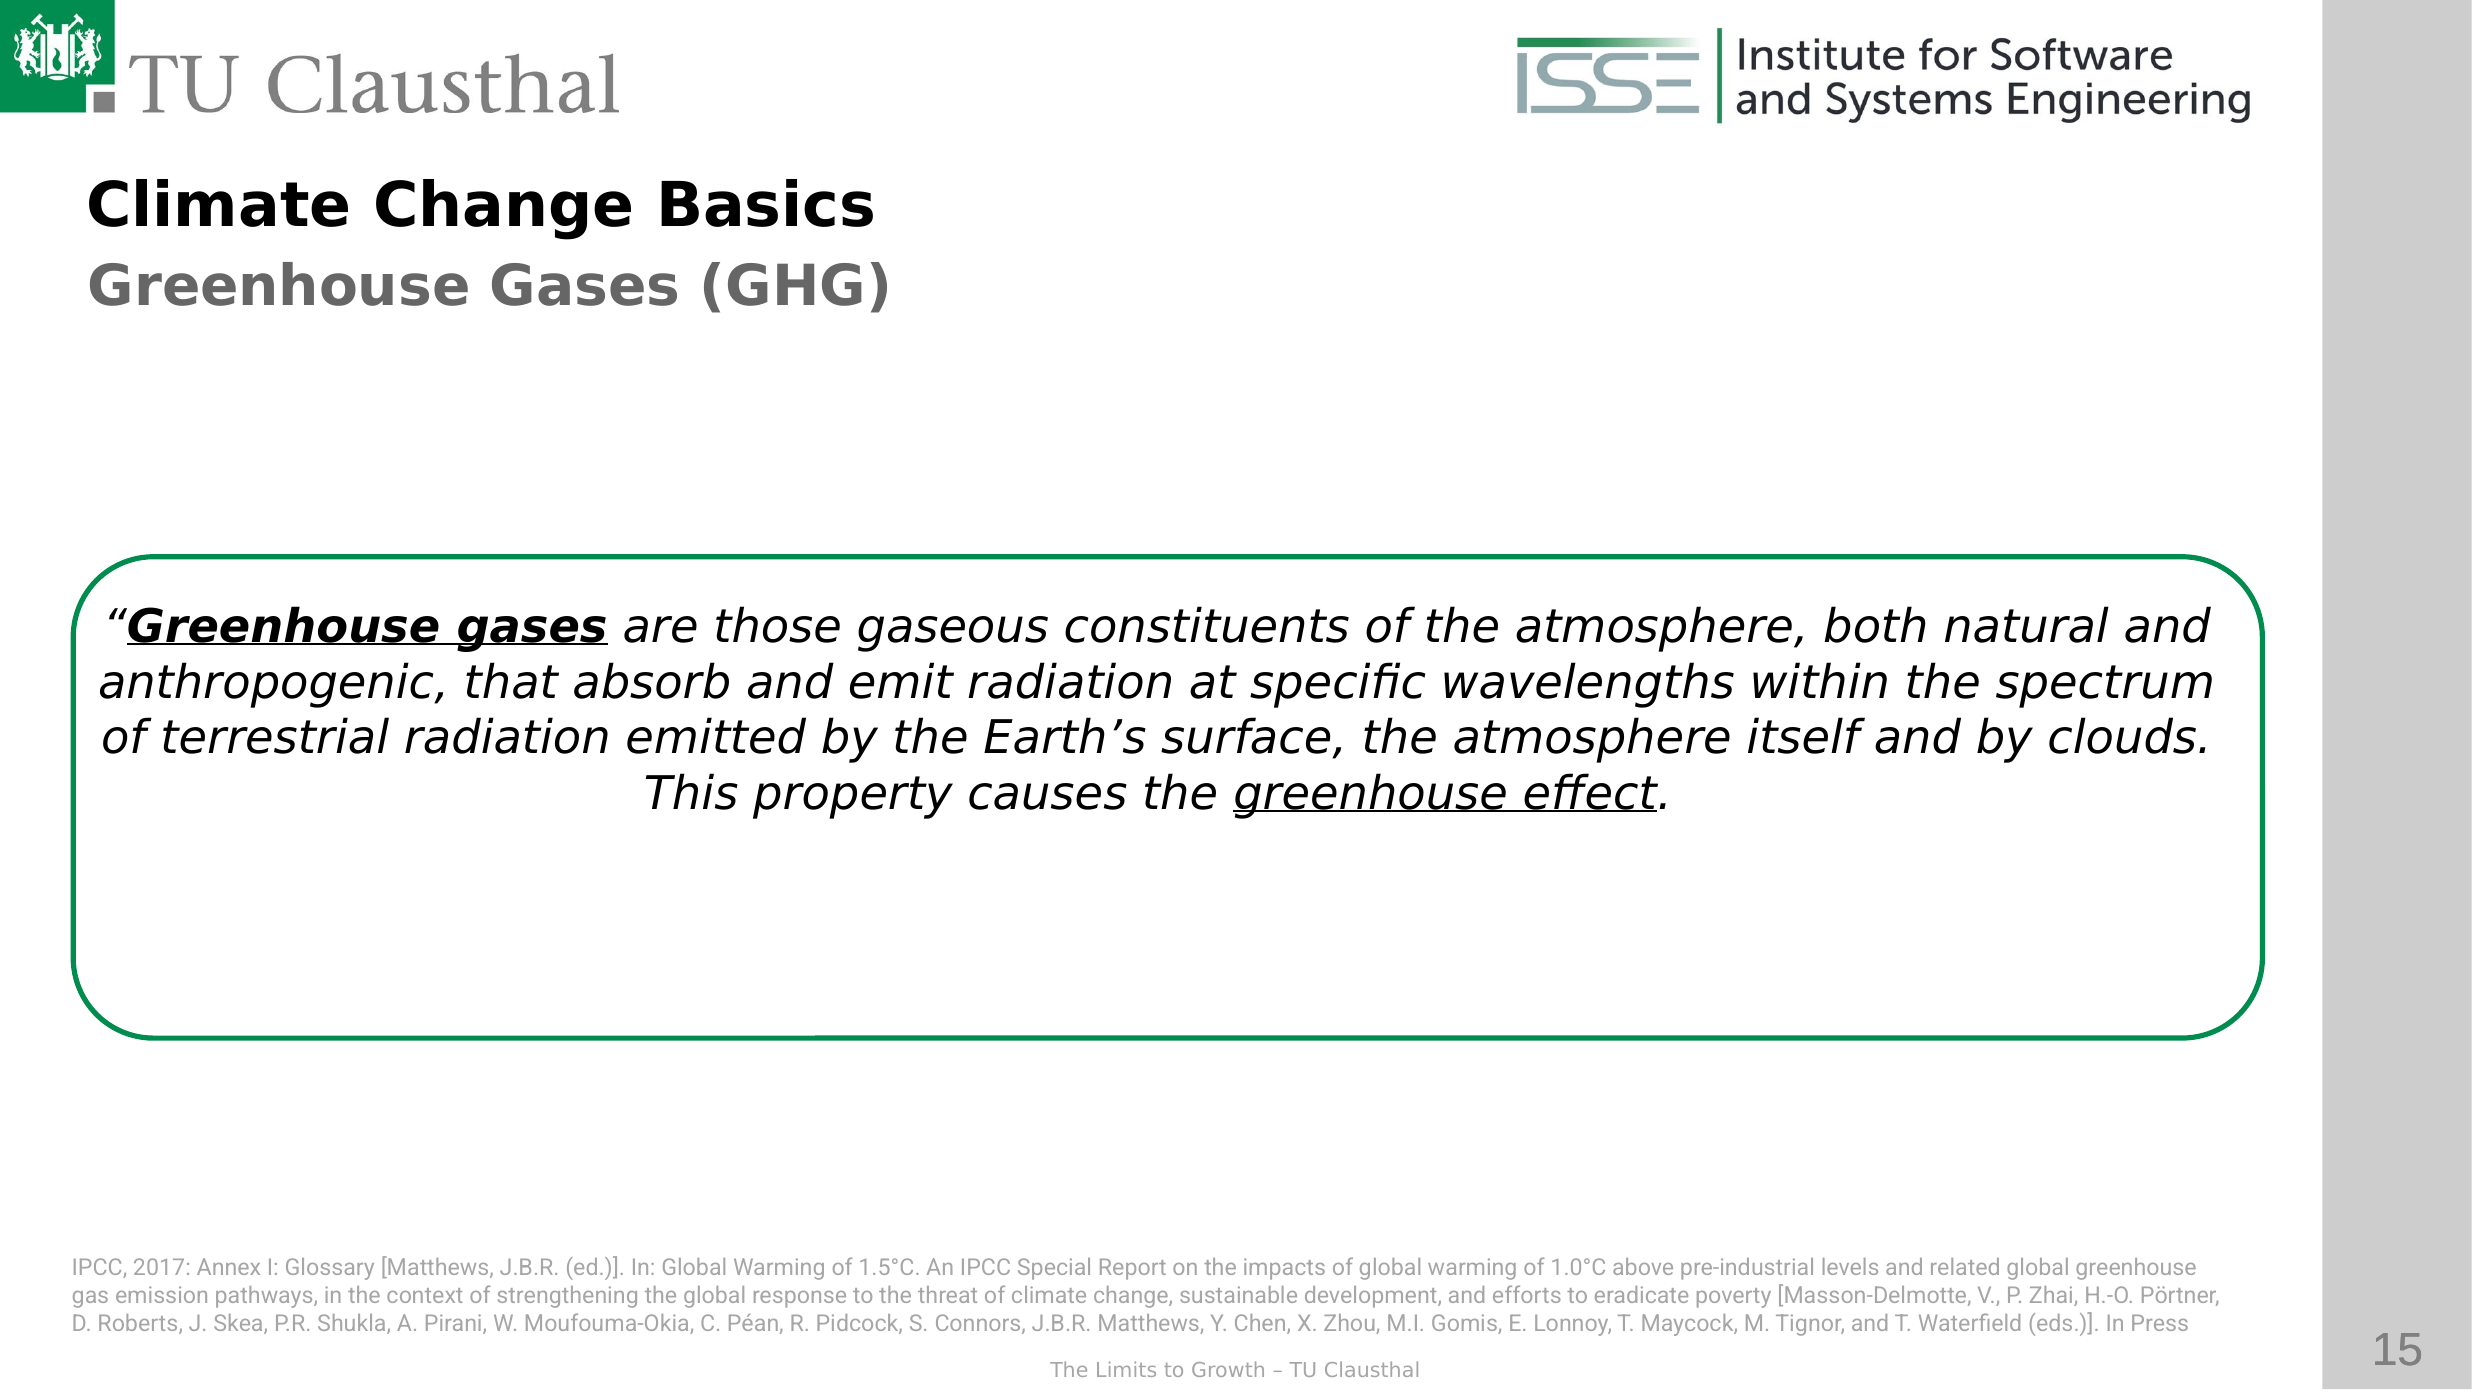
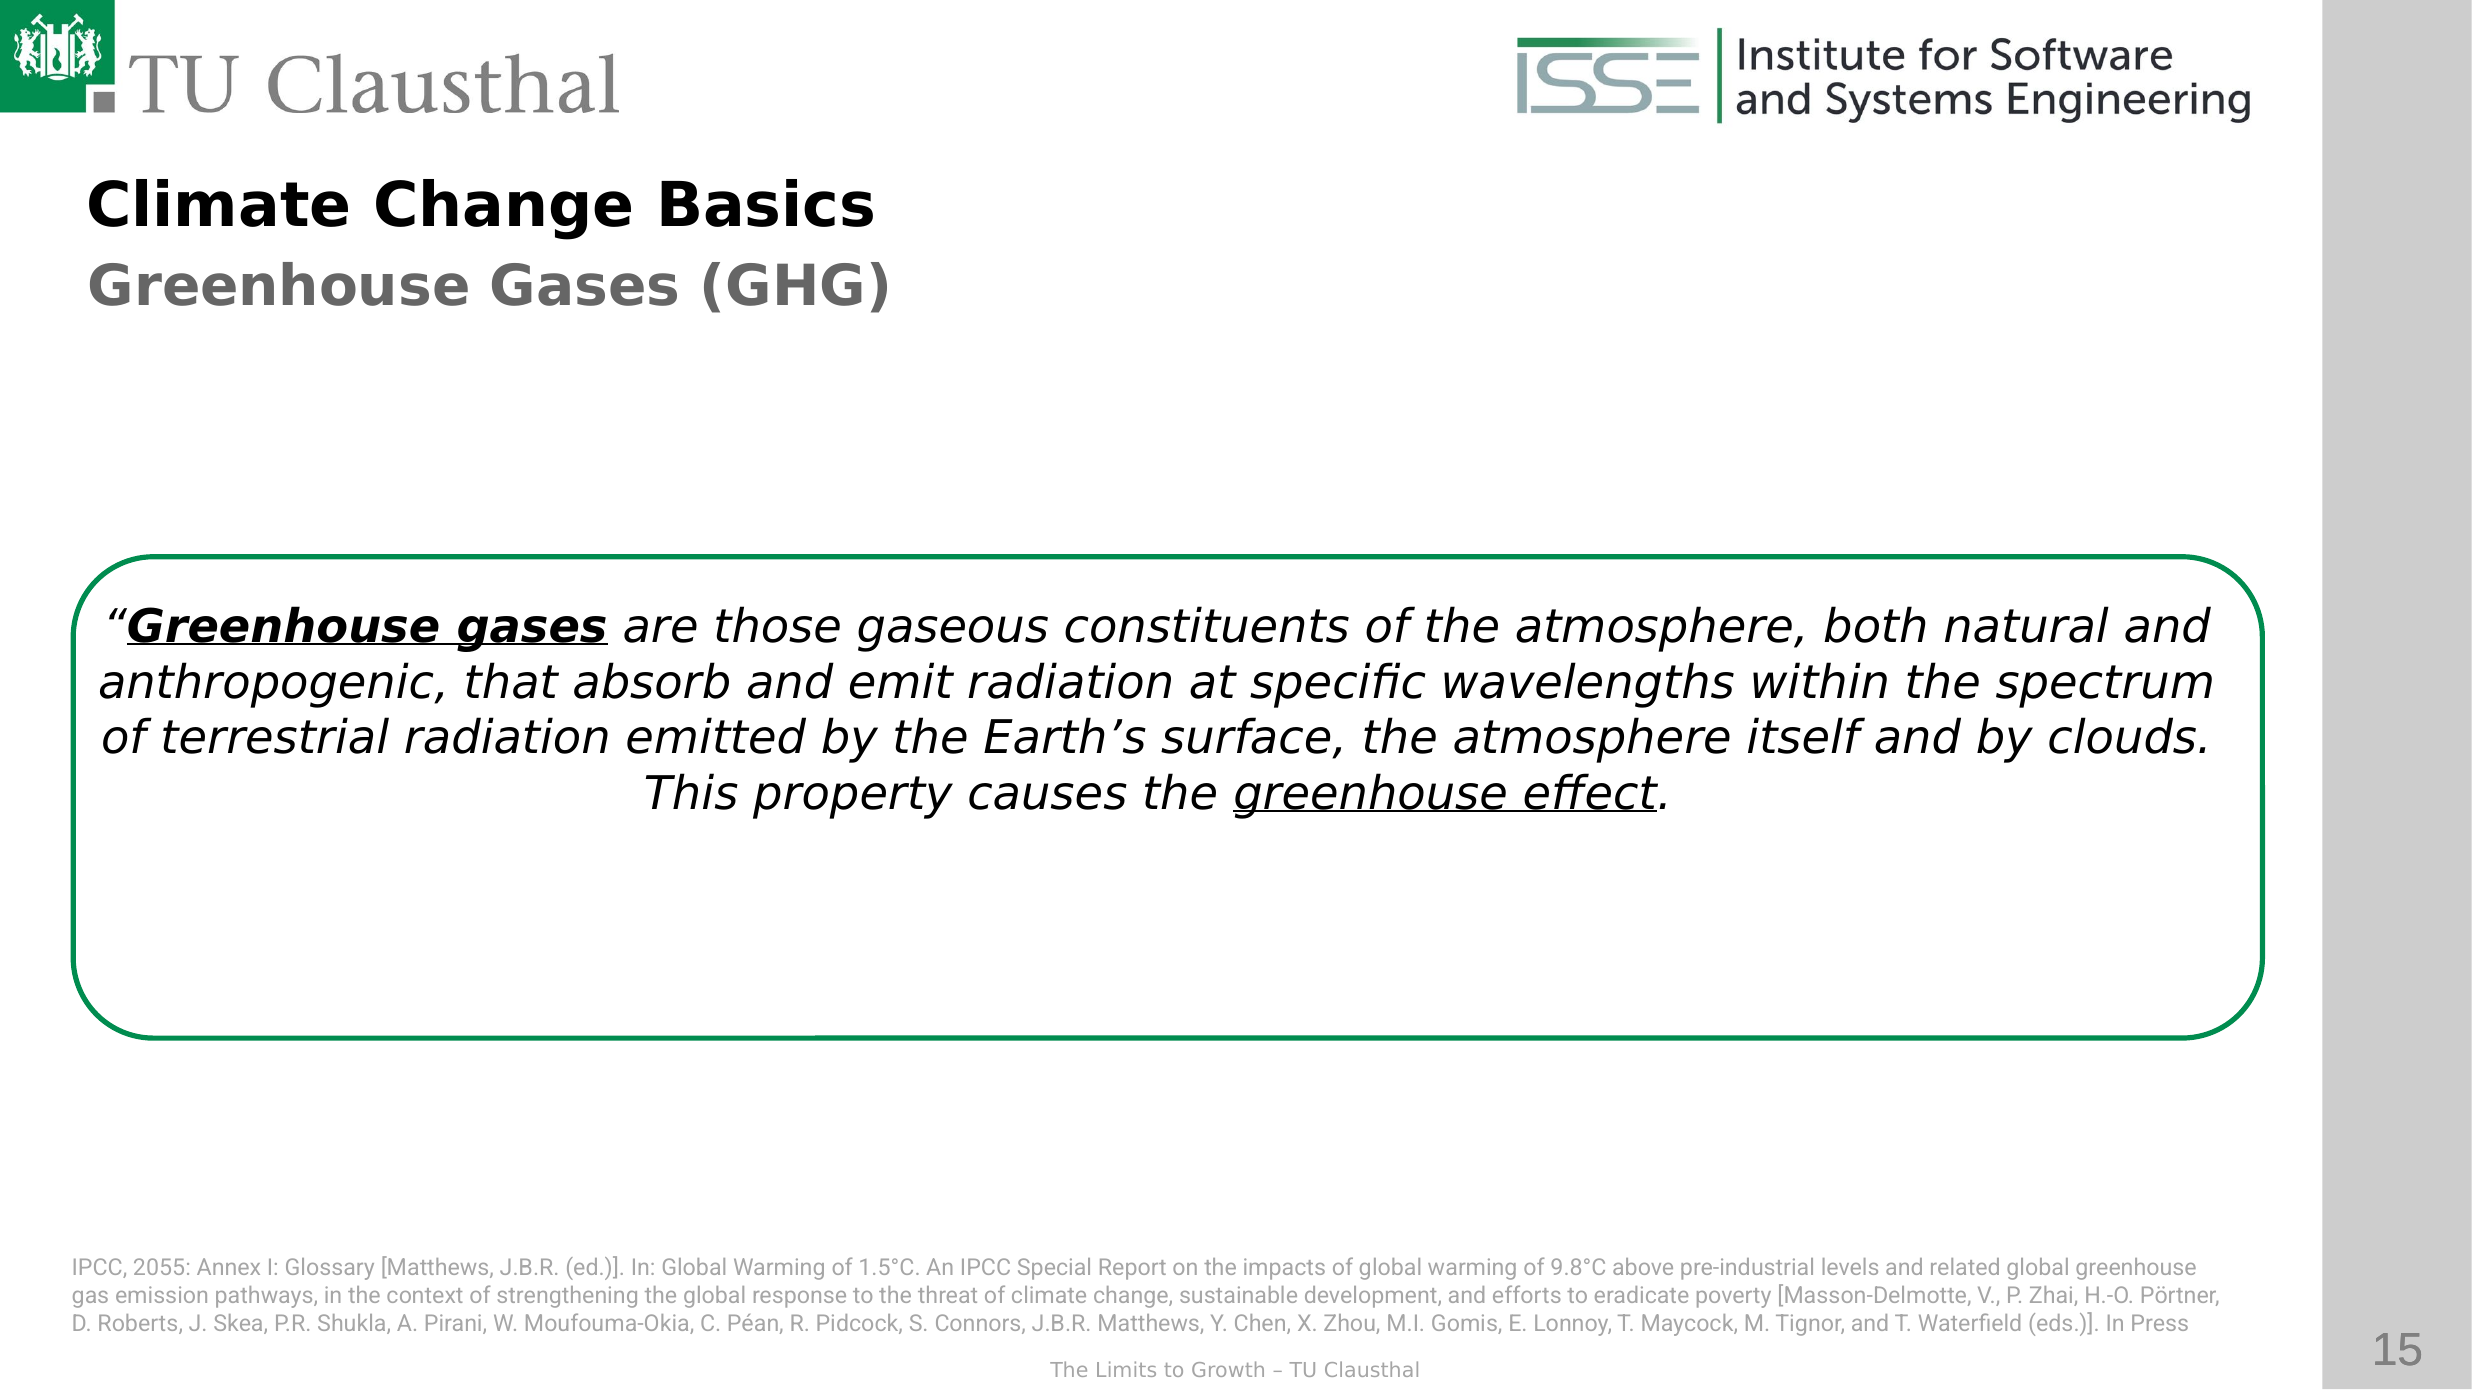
2017: 2017 -> 2055
1.0°C: 1.0°C -> 9.8°C
